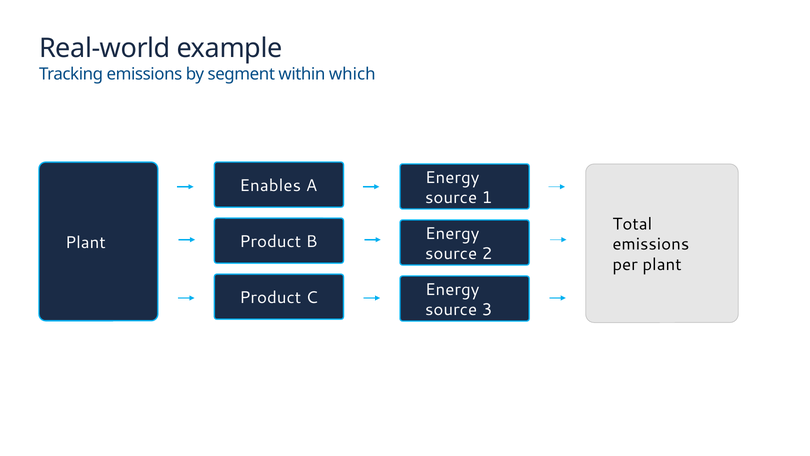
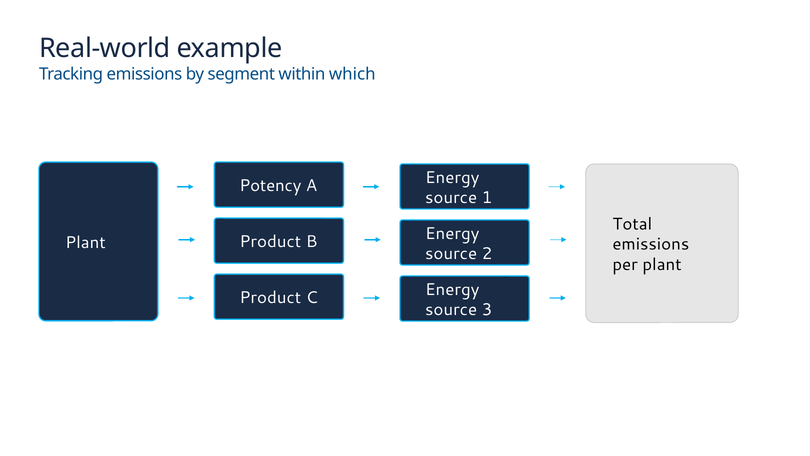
Enables: Enables -> Potency
